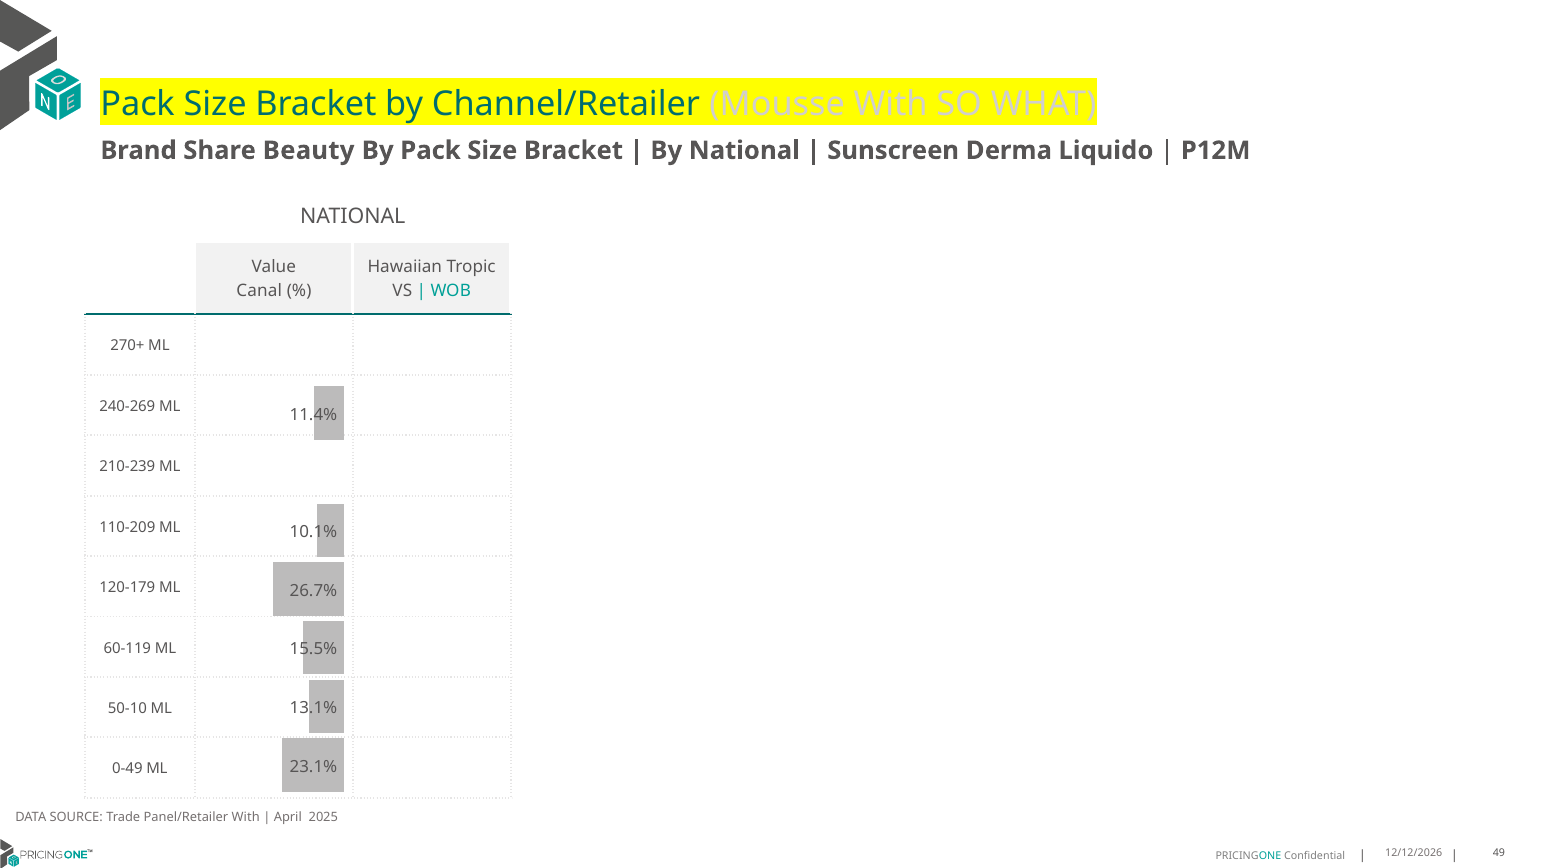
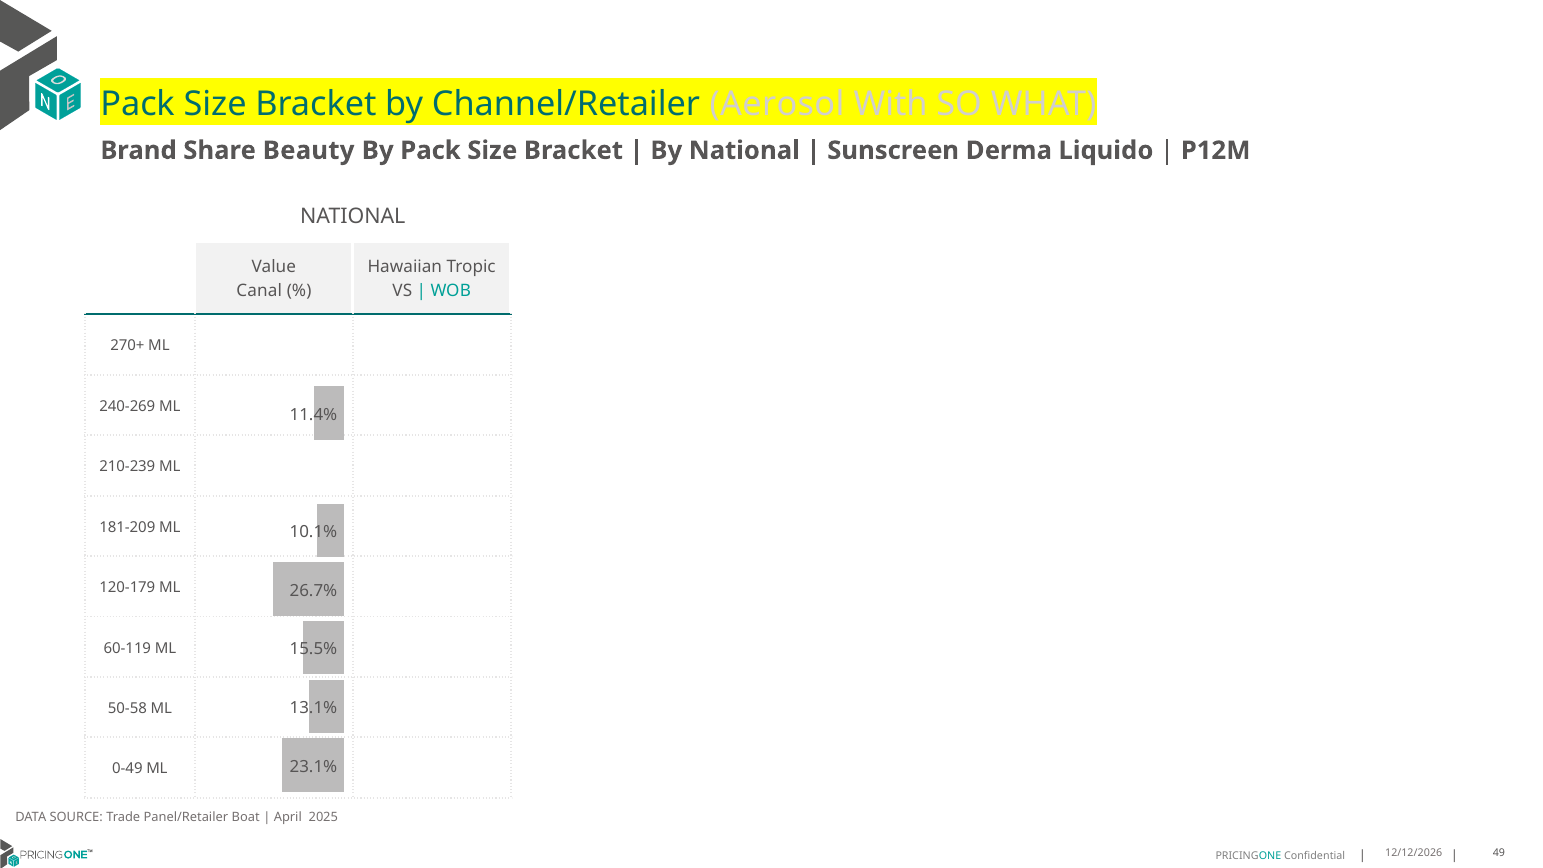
Mousse: Mousse -> Aerosol
110-209: 110-209 -> 181-209
50-10: 50-10 -> 50-58
Panel/Retailer With: With -> Boat
